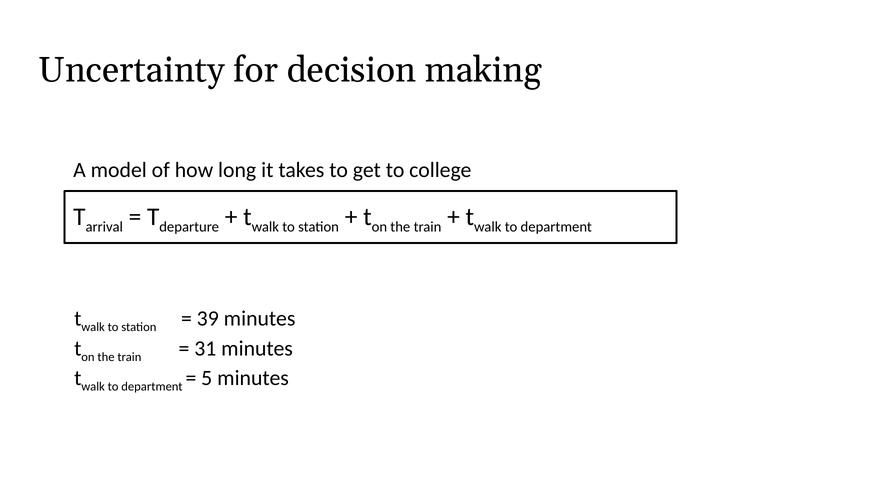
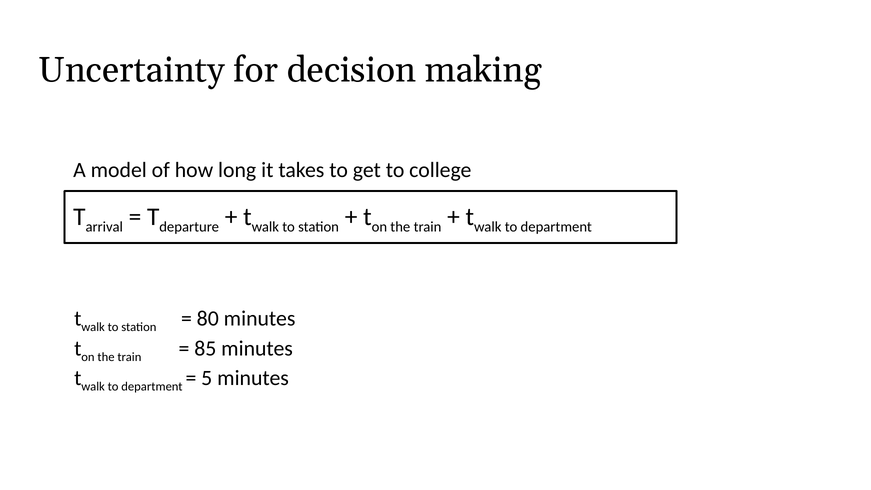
39: 39 -> 80
31: 31 -> 85
